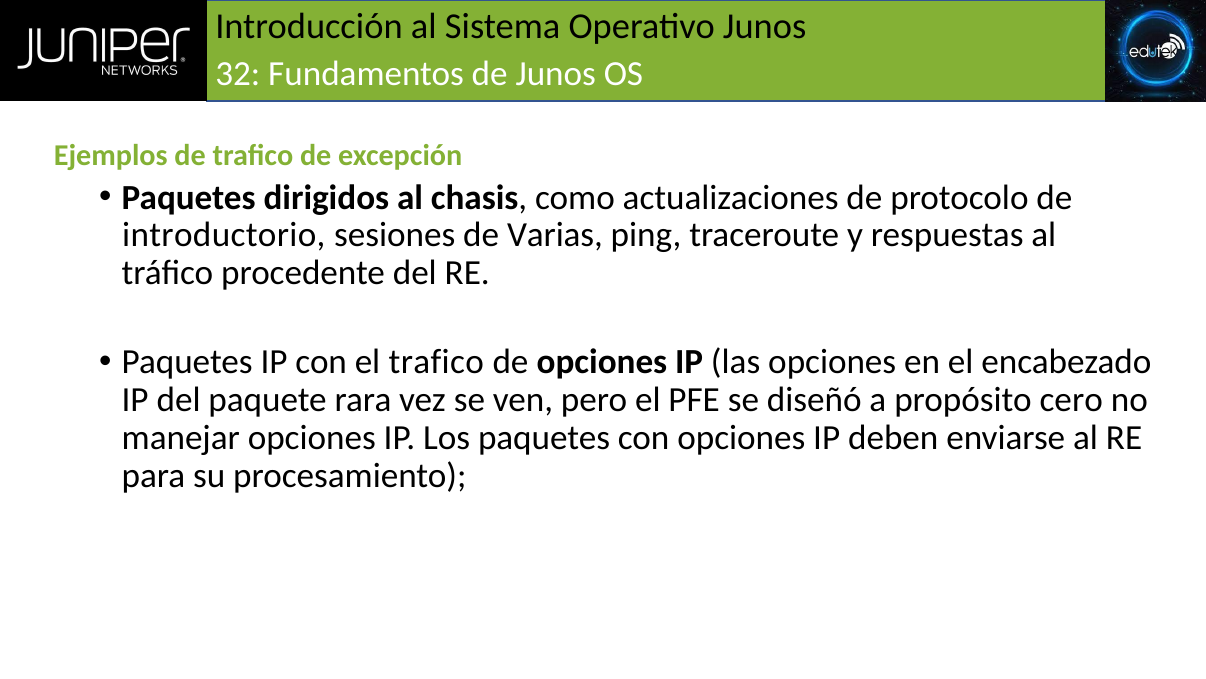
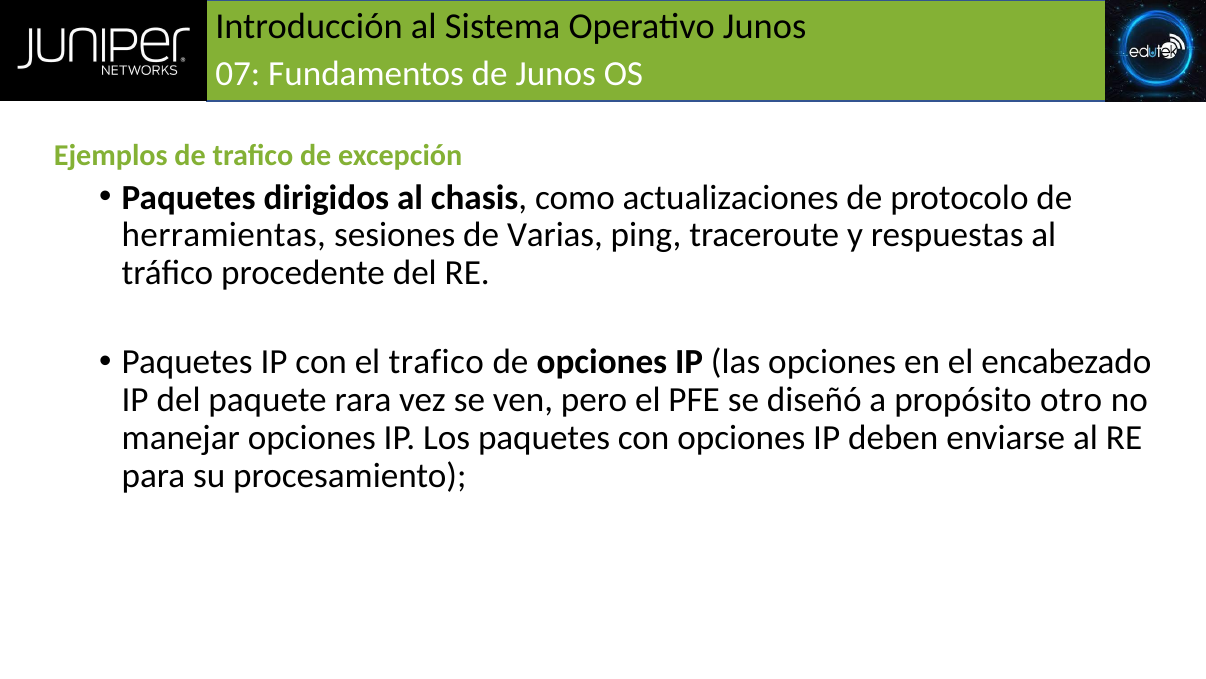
32: 32 -> 07
introductorio: introductorio -> herramientas
cero: cero -> otro
